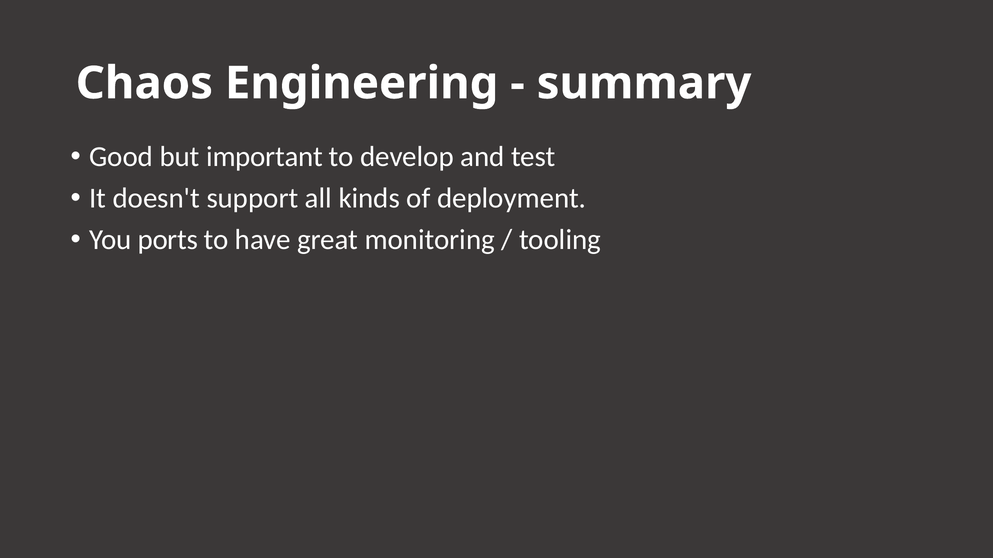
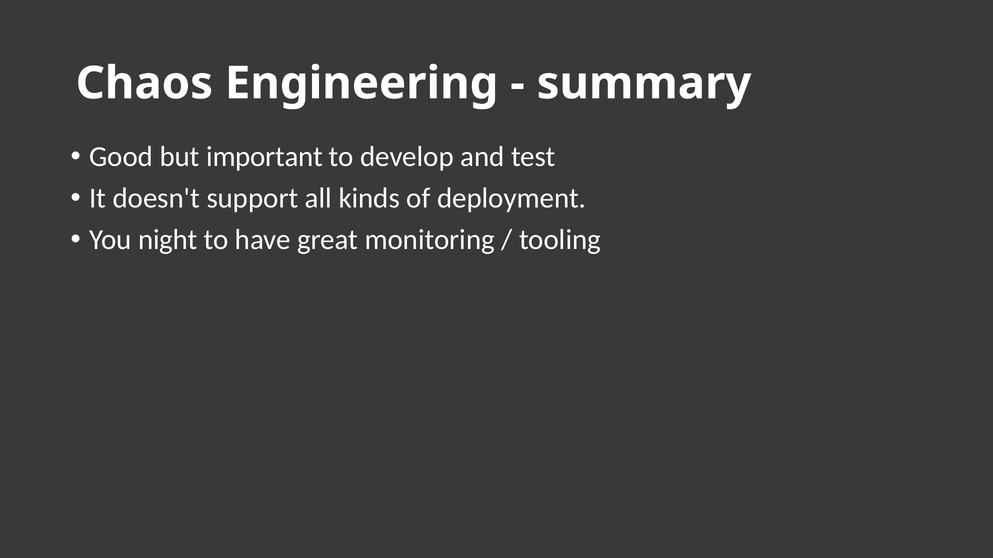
ports: ports -> night
